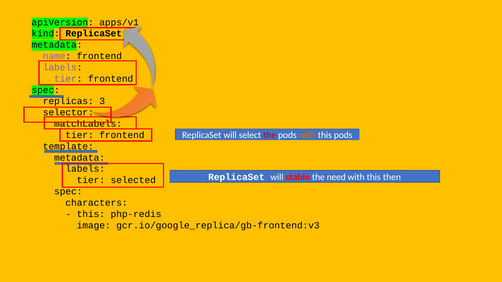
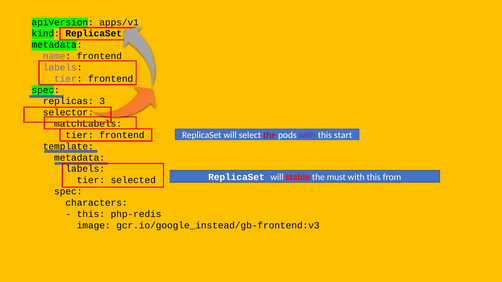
with at (307, 135) colour: orange -> purple
this pods: pods -> start
need: need -> must
then: then -> from
gcr.io/google_replica/gb-frontend:v3: gcr.io/google_replica/gb-frontend:v3 -> gcr.io/google_instead/gb-frontend:v3
